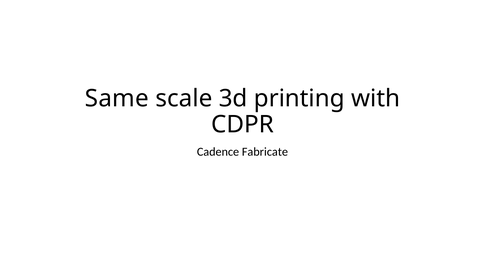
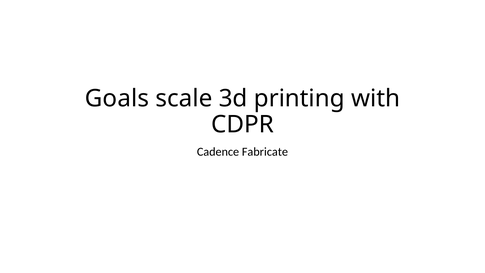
Same: Same -> Goals
